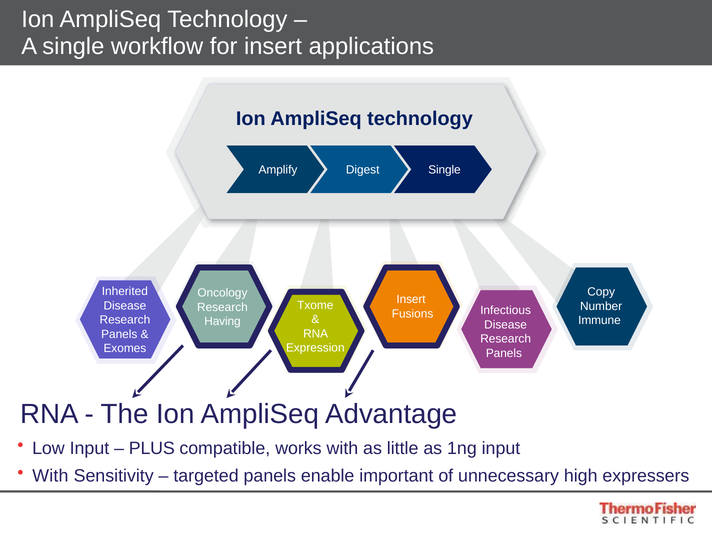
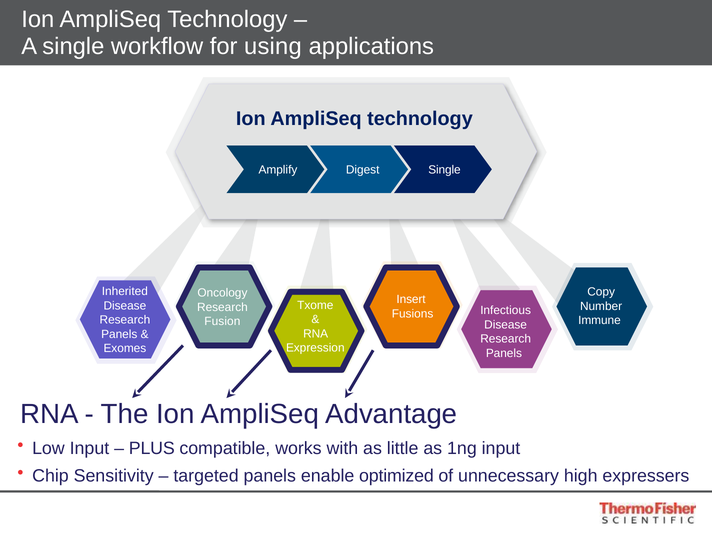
for insert: insert -> using
Having: Having -> Fusion
With at (50, 476): With -> Chip
important: important -> optimized
